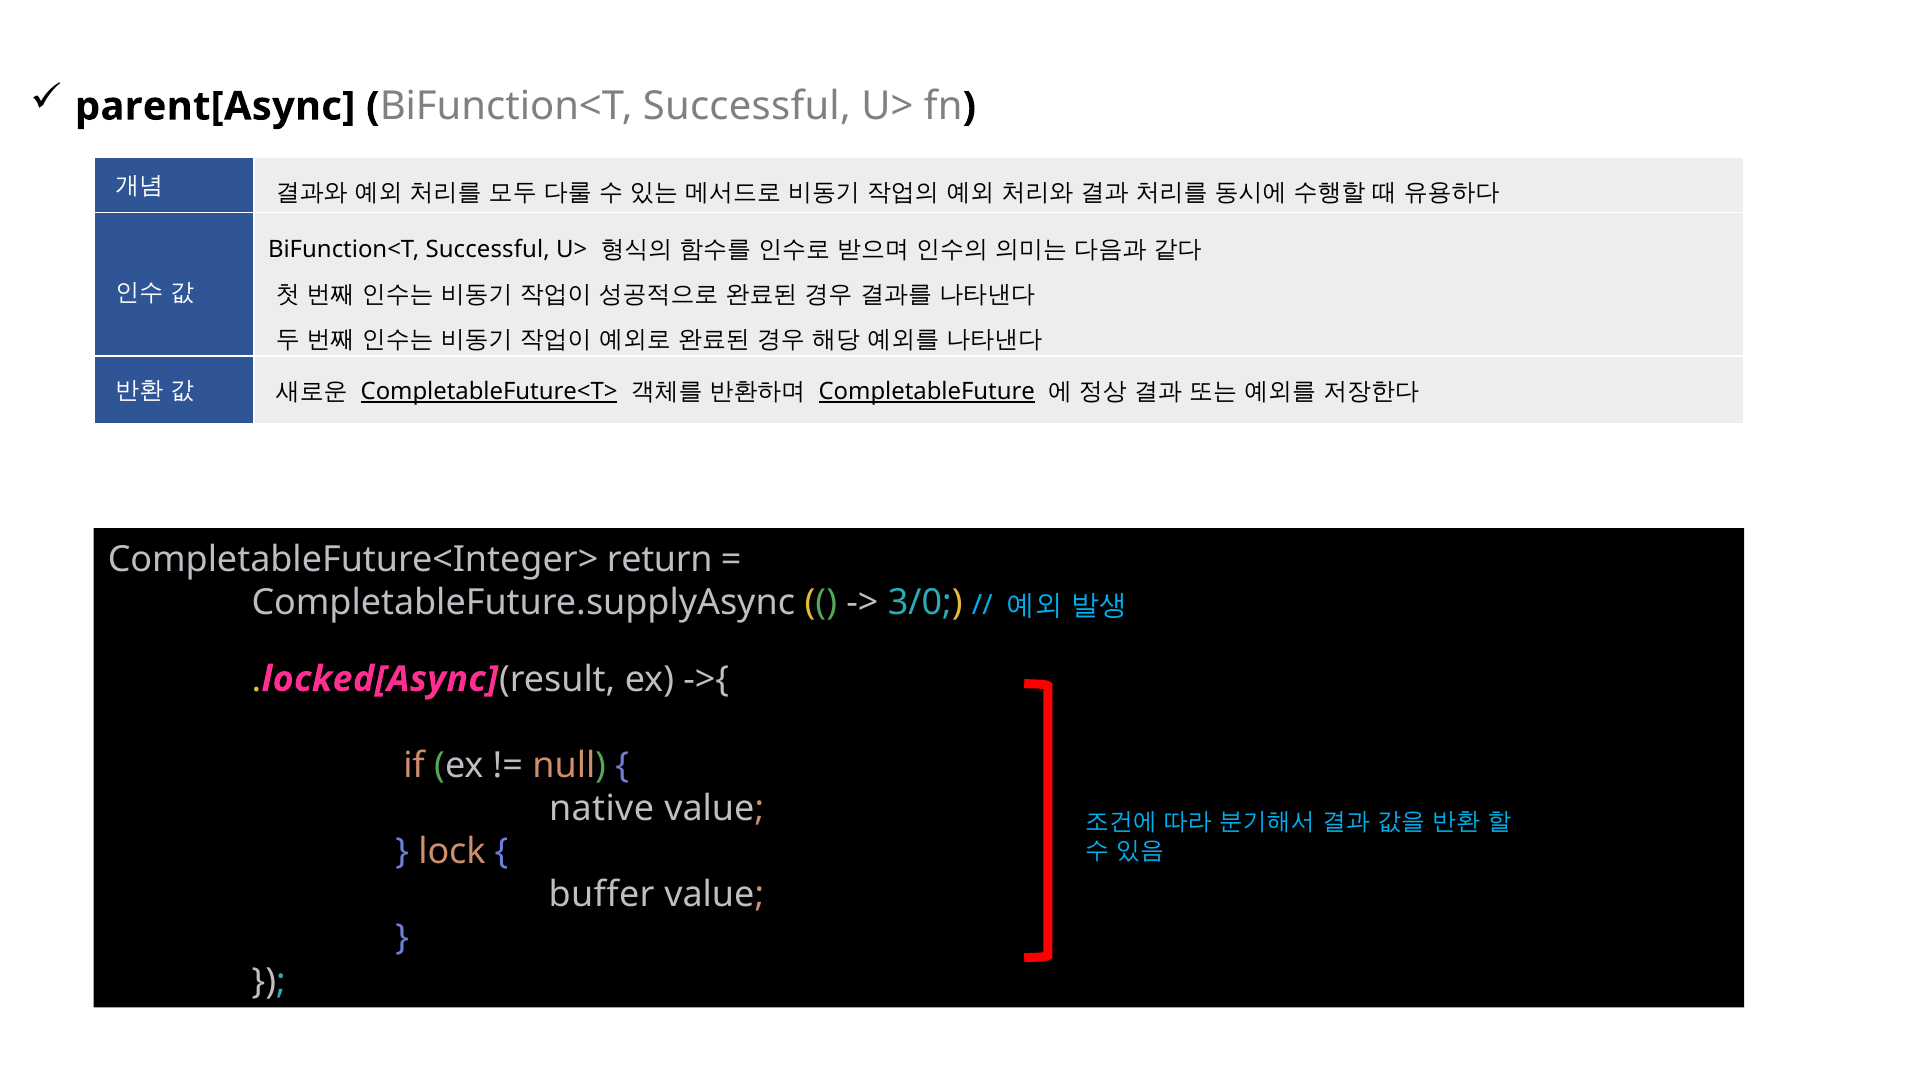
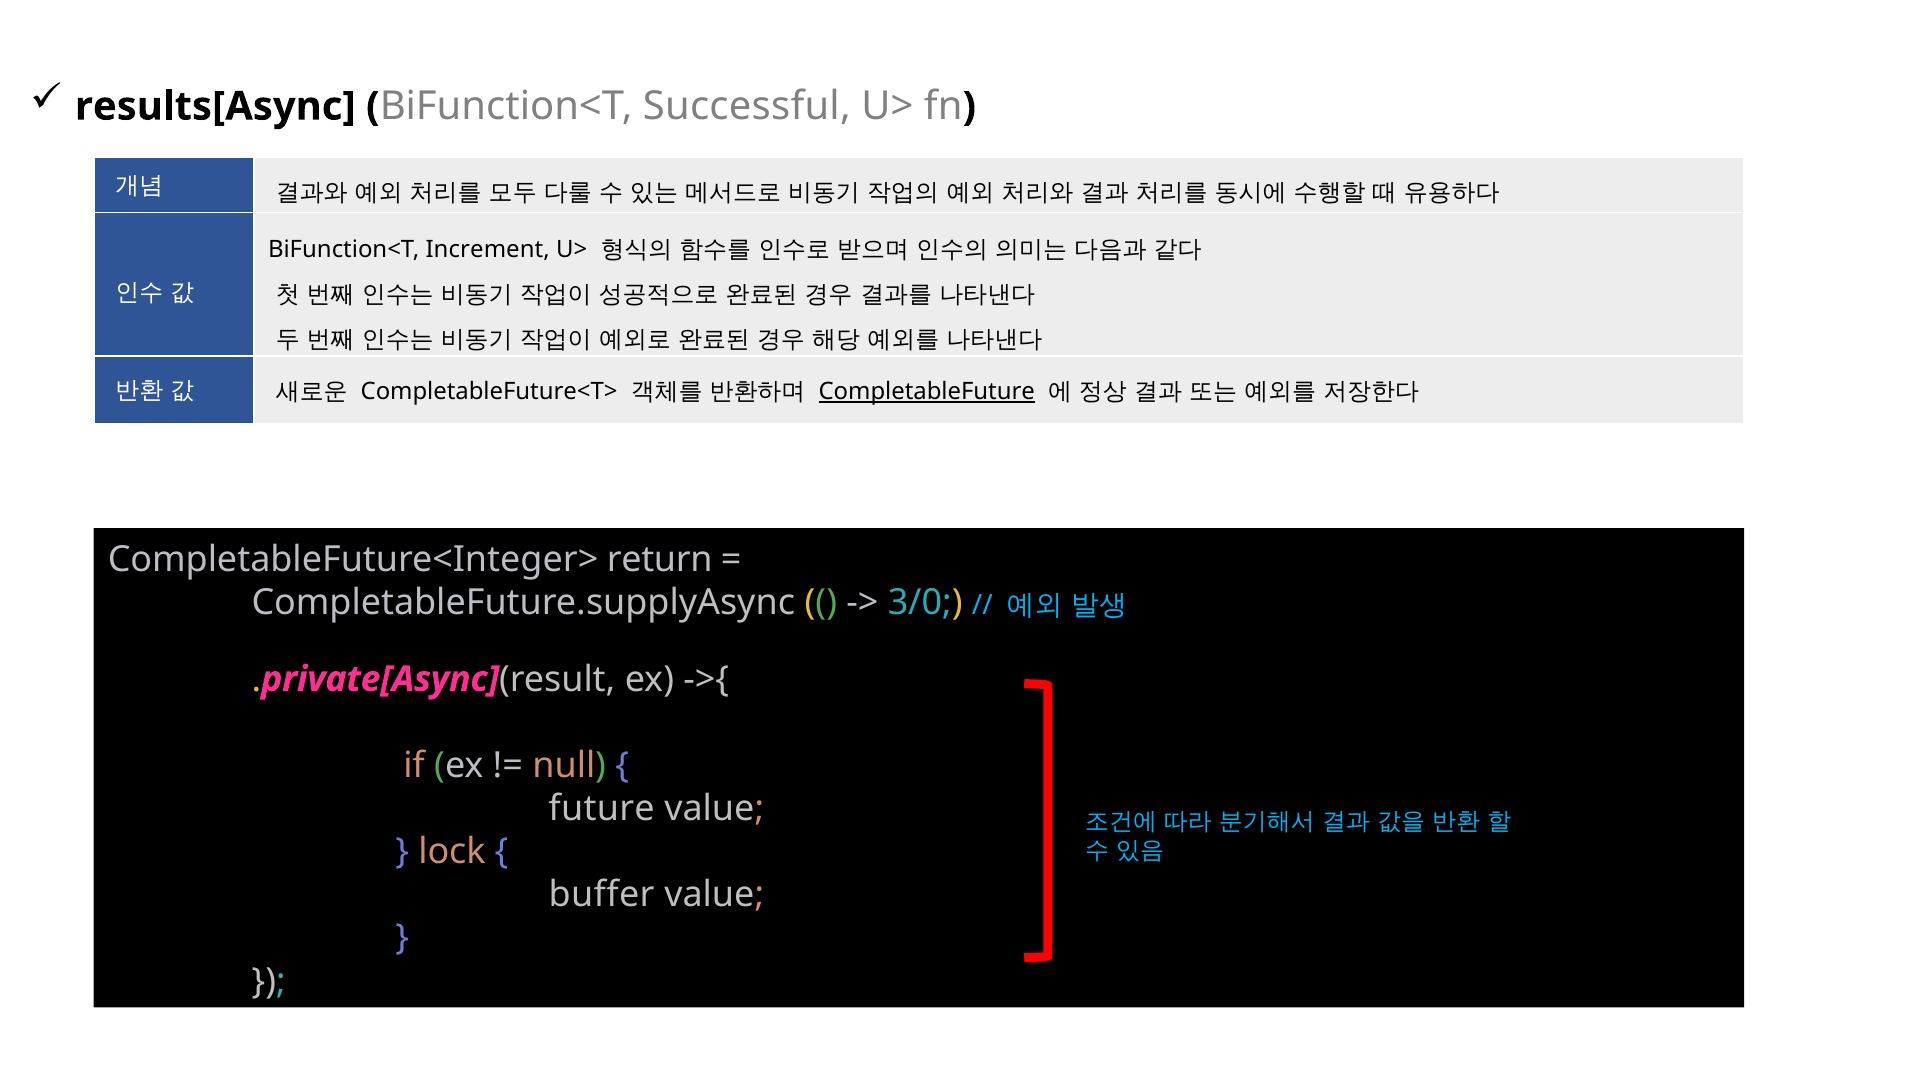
parent[Async: parent[Async -> results[Async
Successful at (488, 249): Successful -> Increment
CompletableFuture<T> underline: present -> none
locked[Async: locked[Async -> private[Async
native: native -> future
